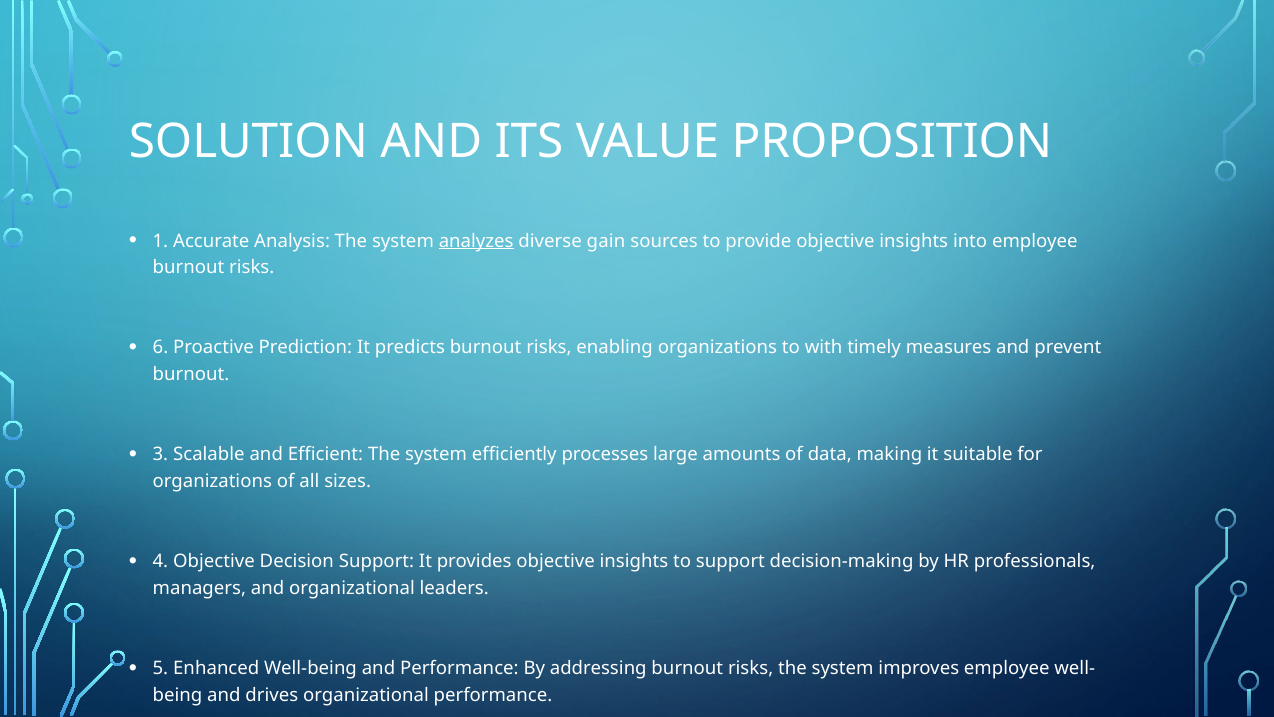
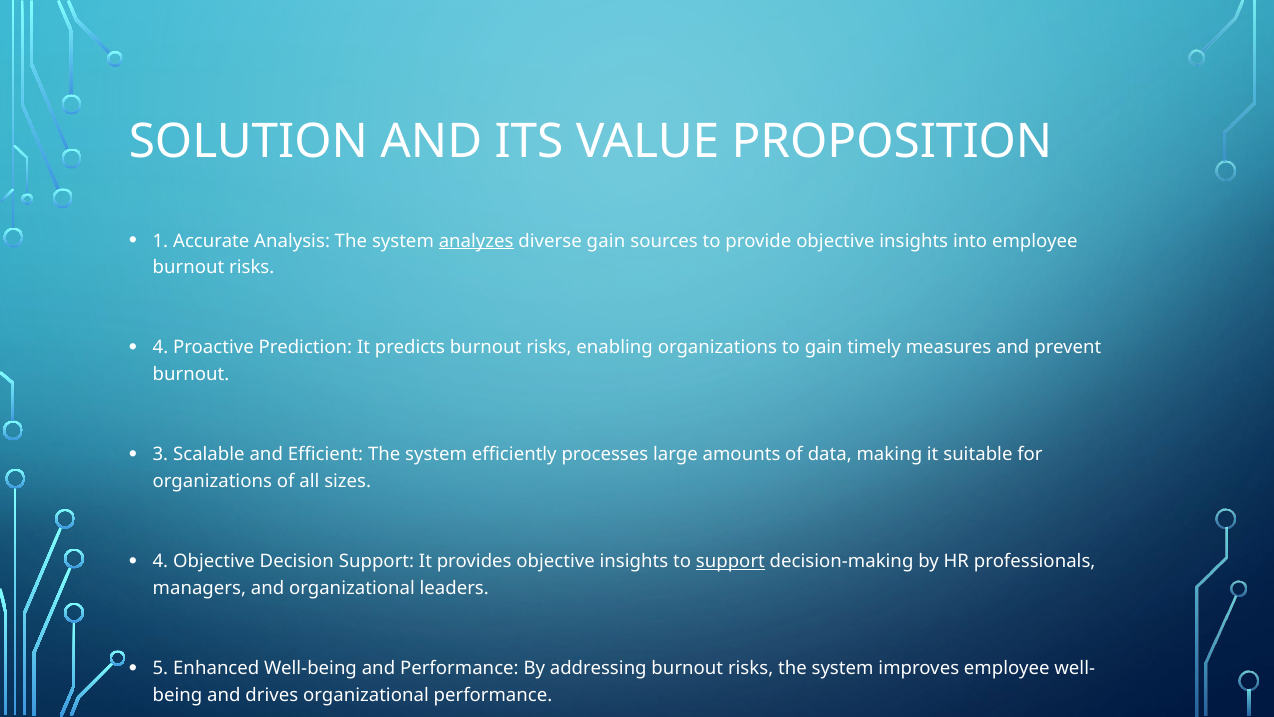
6 at (161, 348): 6 -> 4
to with: with -> gain
support at (730, 561) underline: none -> present
